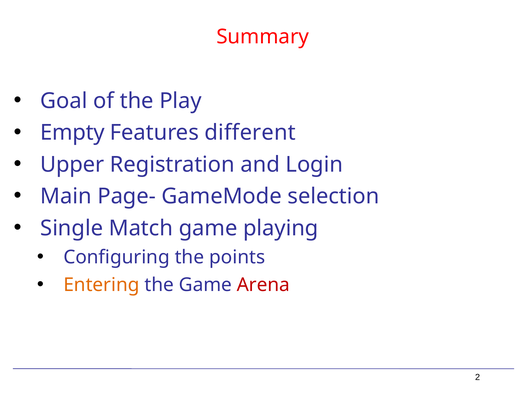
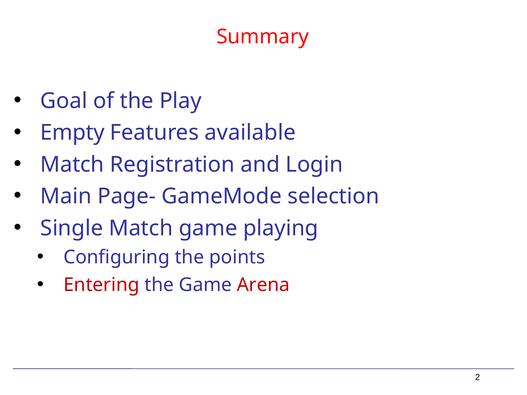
different: different -> available
Upper at (72, 165): Upper -> Match
Entering colour: orange -> red
